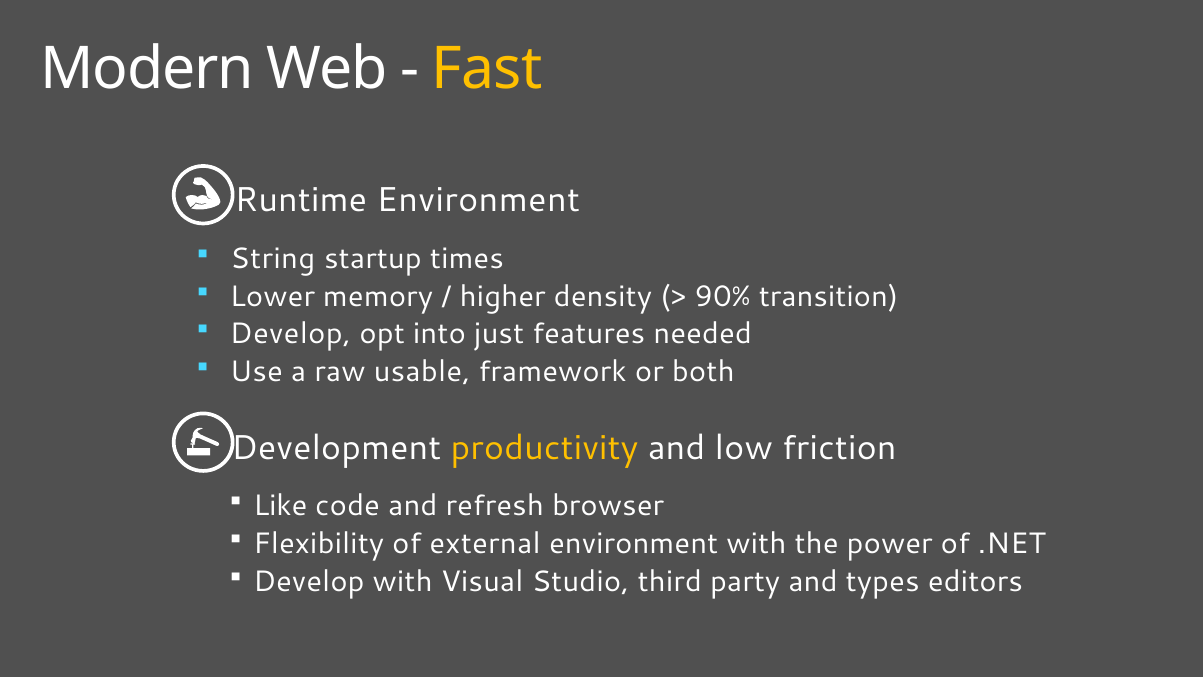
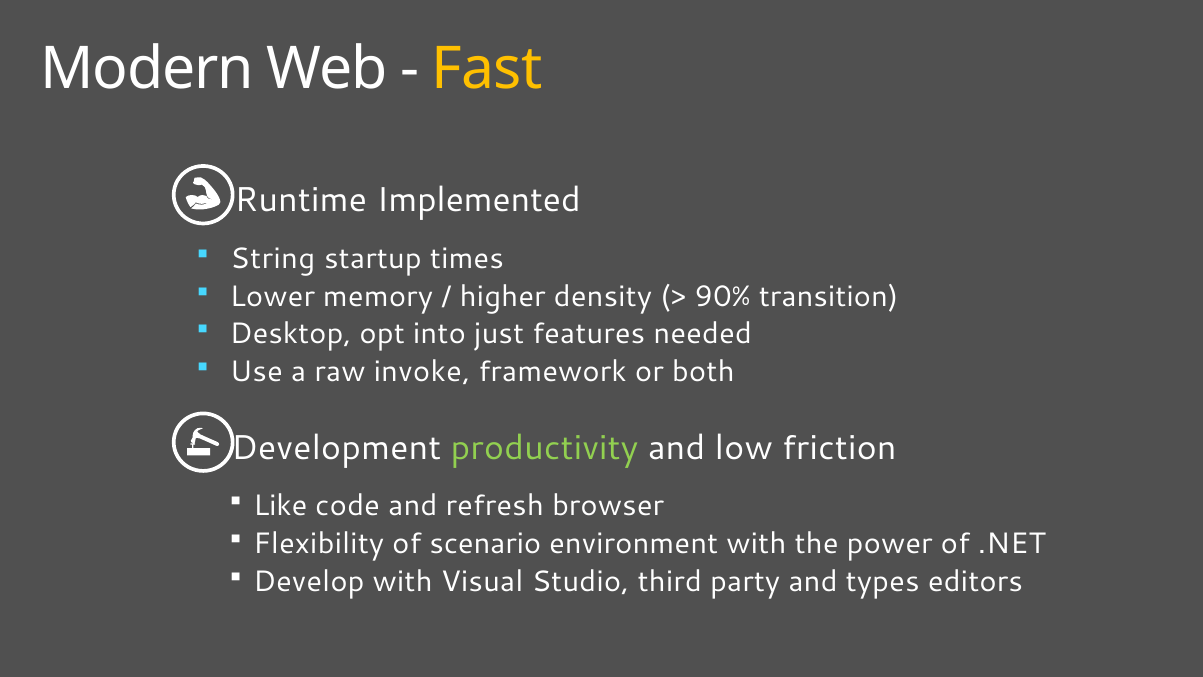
Runtime Environment: Environment -> Implemented
Develop at (290, 334): Develop -> Desktop
usable: usable -> invoke
productivity colour: yellow -> light green
external: external -> scenario
